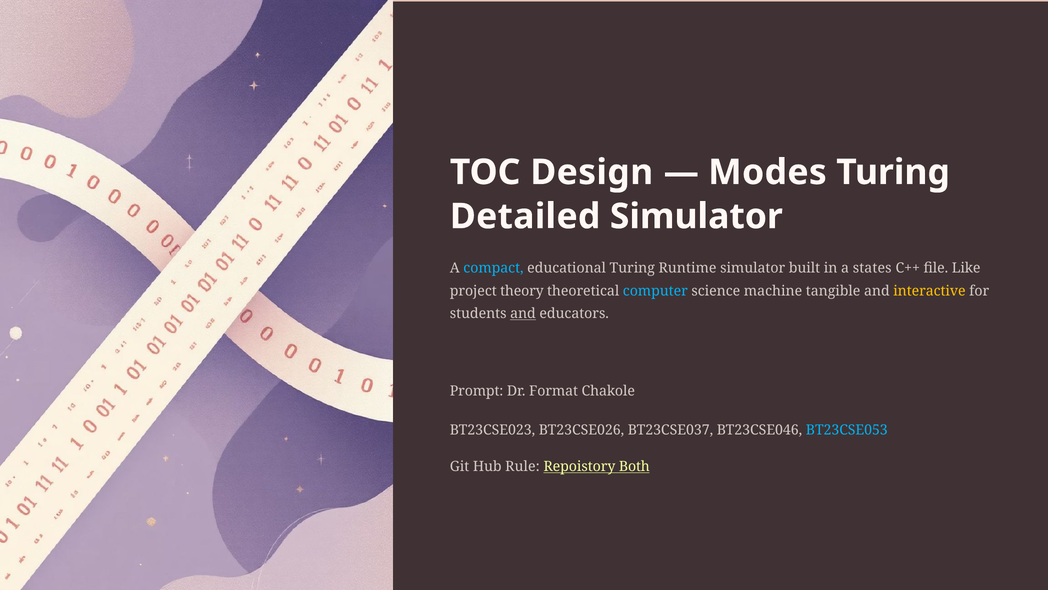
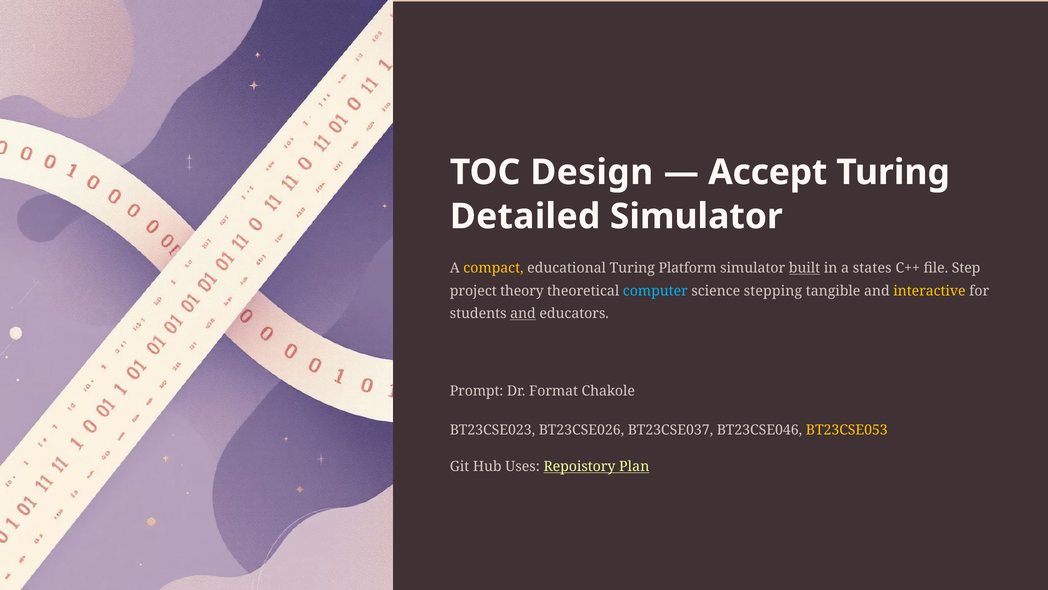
Modes: Modes -> Accept
compact colour: light blue -> yellow
Runtime: Runtime -> Platform
built underline: none -> present
Like: Like -> Step
machine: machine -> stepping
BT23CSE053 colour: light blue -> yellow
Rule: Rule -> Uses
Both: Both -> Plan
